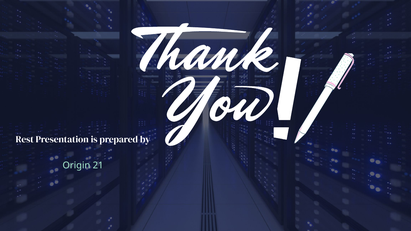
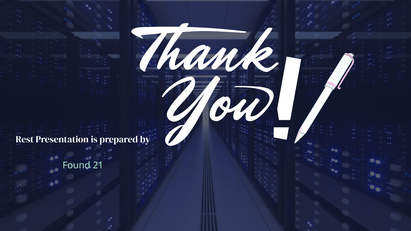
Origin: Origin -> Found
